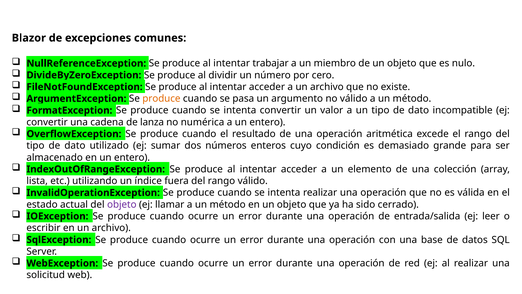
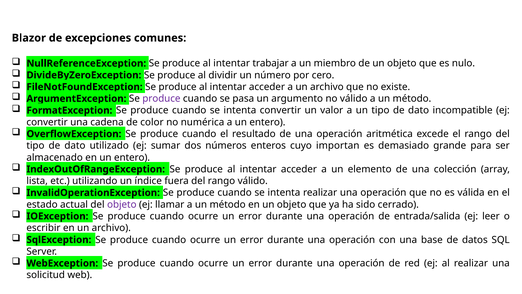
produce at (161, 99) colour: orange -> purple
lanza: lanza -> color
condición: condición -> importan
